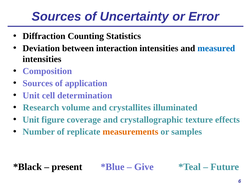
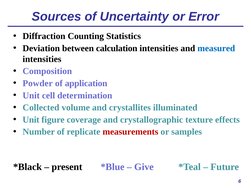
interaction: interaction -> calculation
Sources at (38, 83): Sources -> Powder
Research: Research -> Collected
measurements colour: orange -> red
